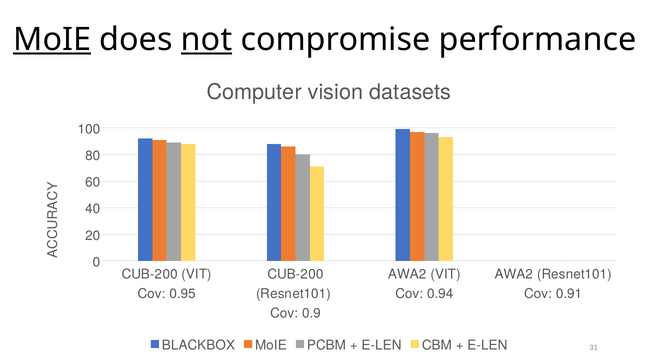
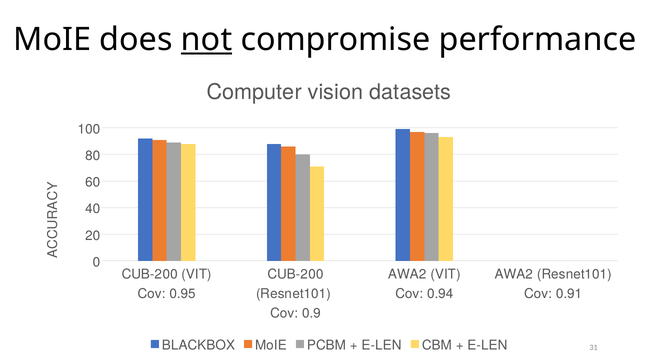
MoIE at (52, 39) underline: present -> none
